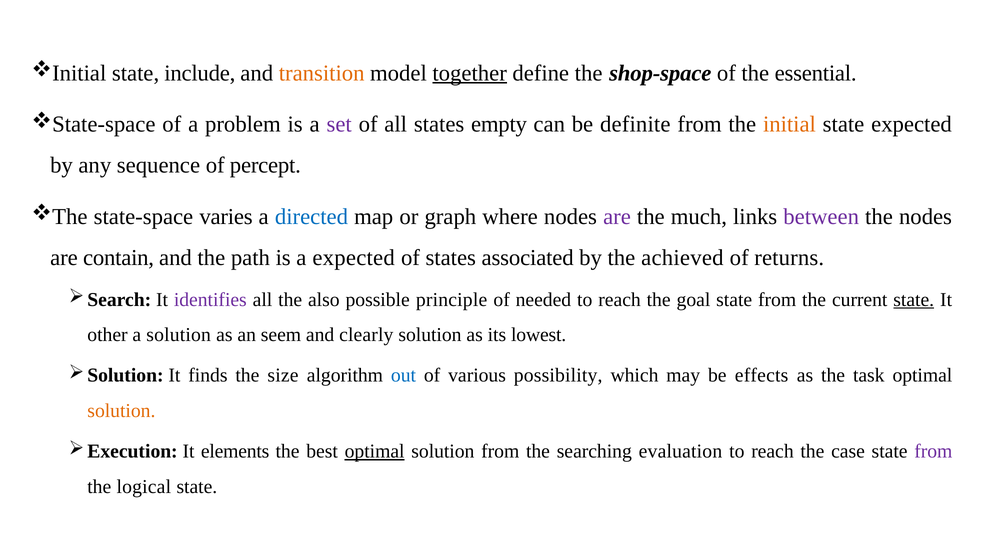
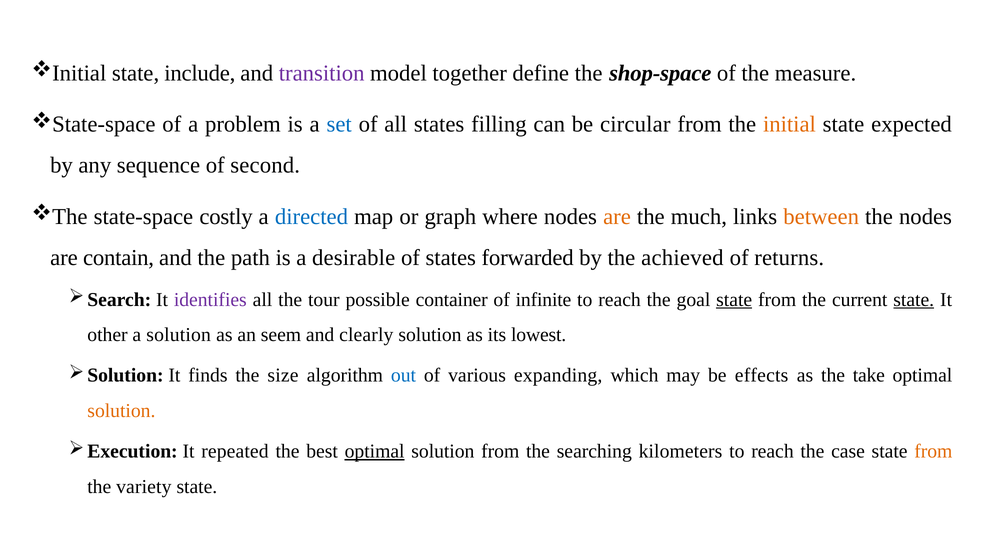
transition colour: orange -> purple
together underline: present -> none
essential: essential -> measure
set colour: purple -> blue
empty: empty -> filling
definite: definite -> circular
percept: percept -> second
varies: varies -> costly
are at (617, 216) colour: purple -> orange
between colour: purple -> orange
a expected: expected -> desirable
associated: associated -> forwarded
also: also -> tour
principle: principle -> container
needed: needed -> infinite
state at (734, 299) underline: none -> present
possibility: possibility -> expanding
task: task -> take
elements: elements -> repeated
evaluation: evaluation -> kilometers
from at (933, 451) colour: purple -> orange
logical: logical -> variety
